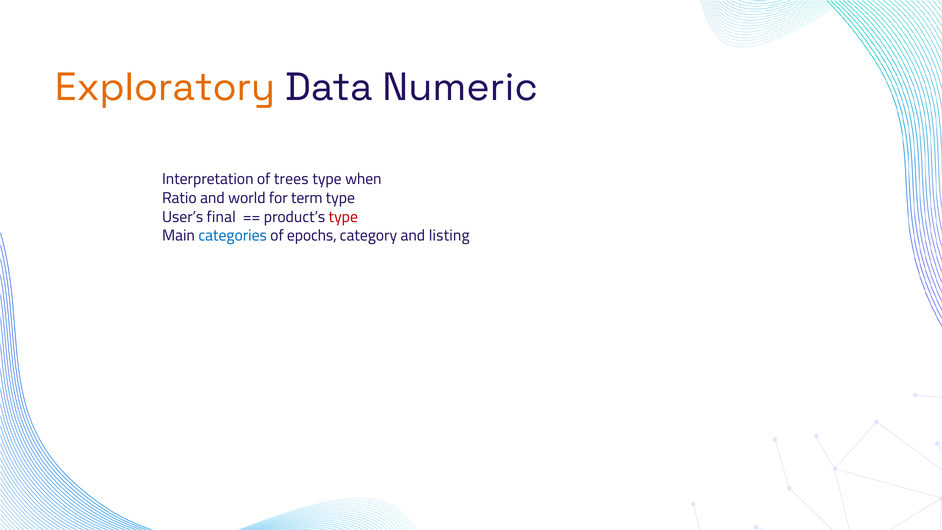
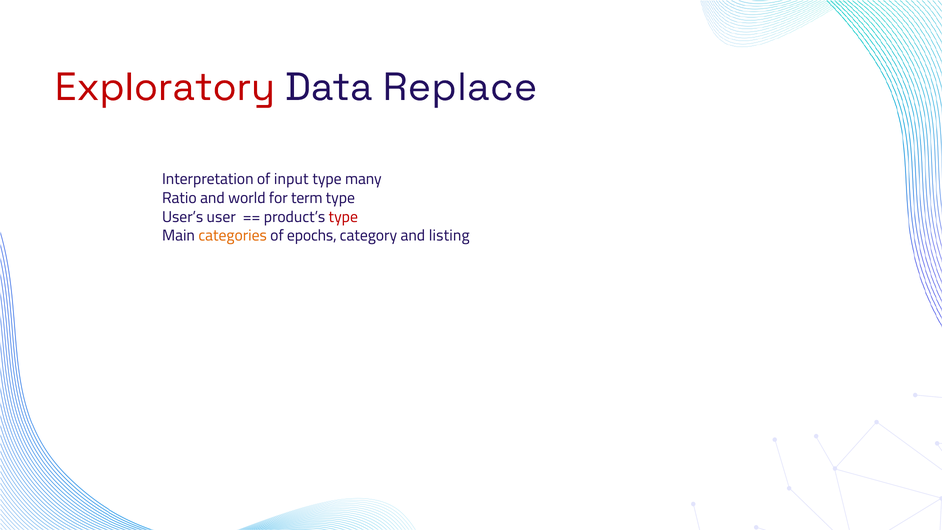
Exploratory colour: orange -> red
Numeric: Numeric -> Replace
trees: trees -> input
when: when -> many
final: final -> user
categories colour: blue -> orange
